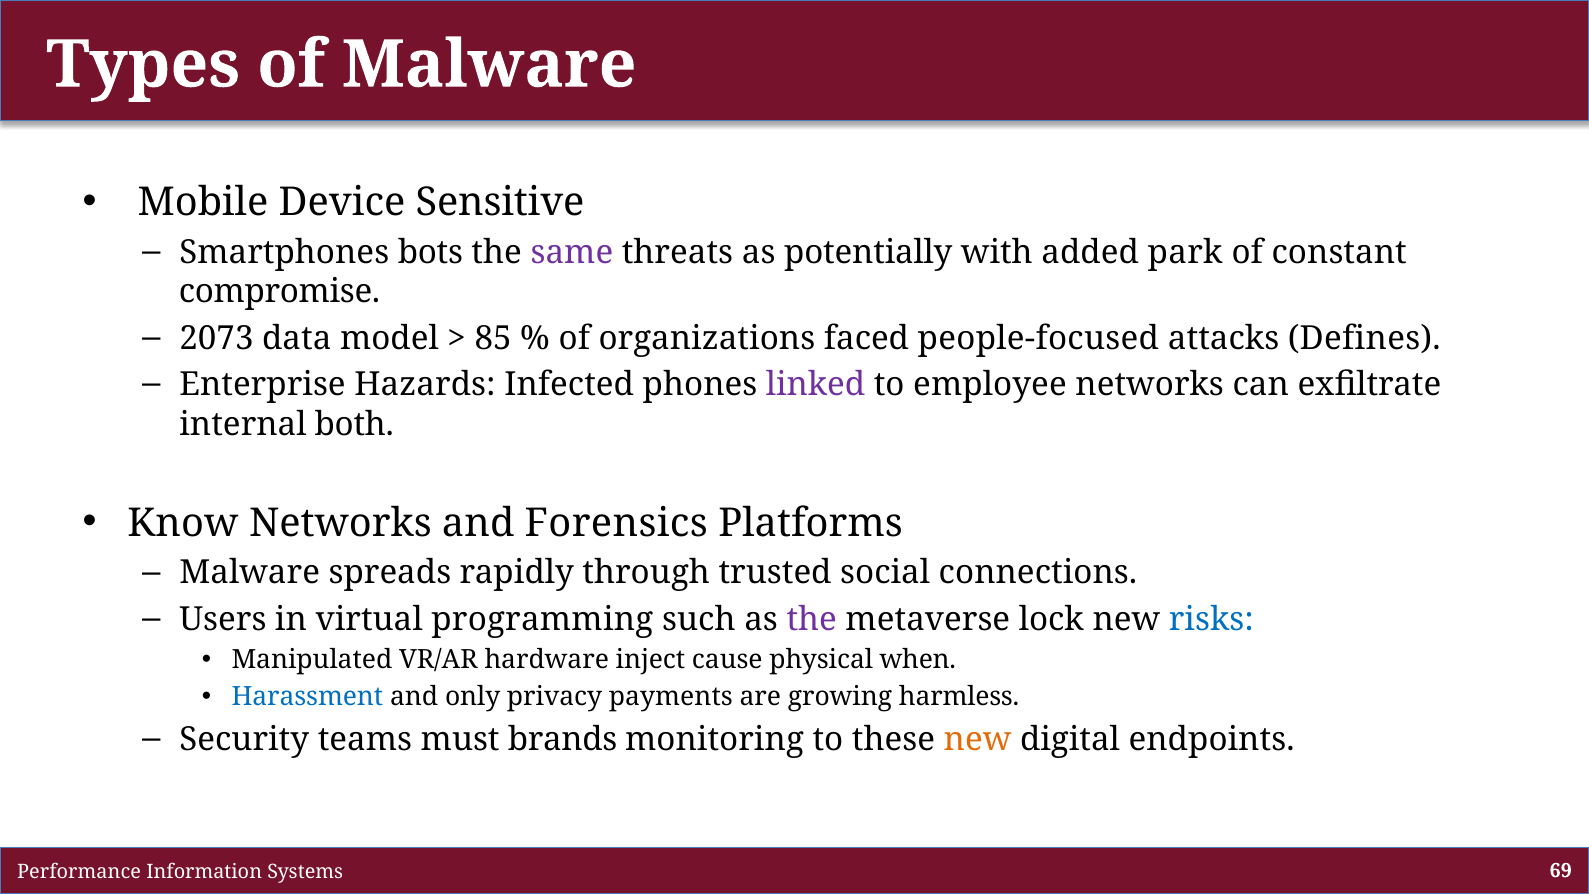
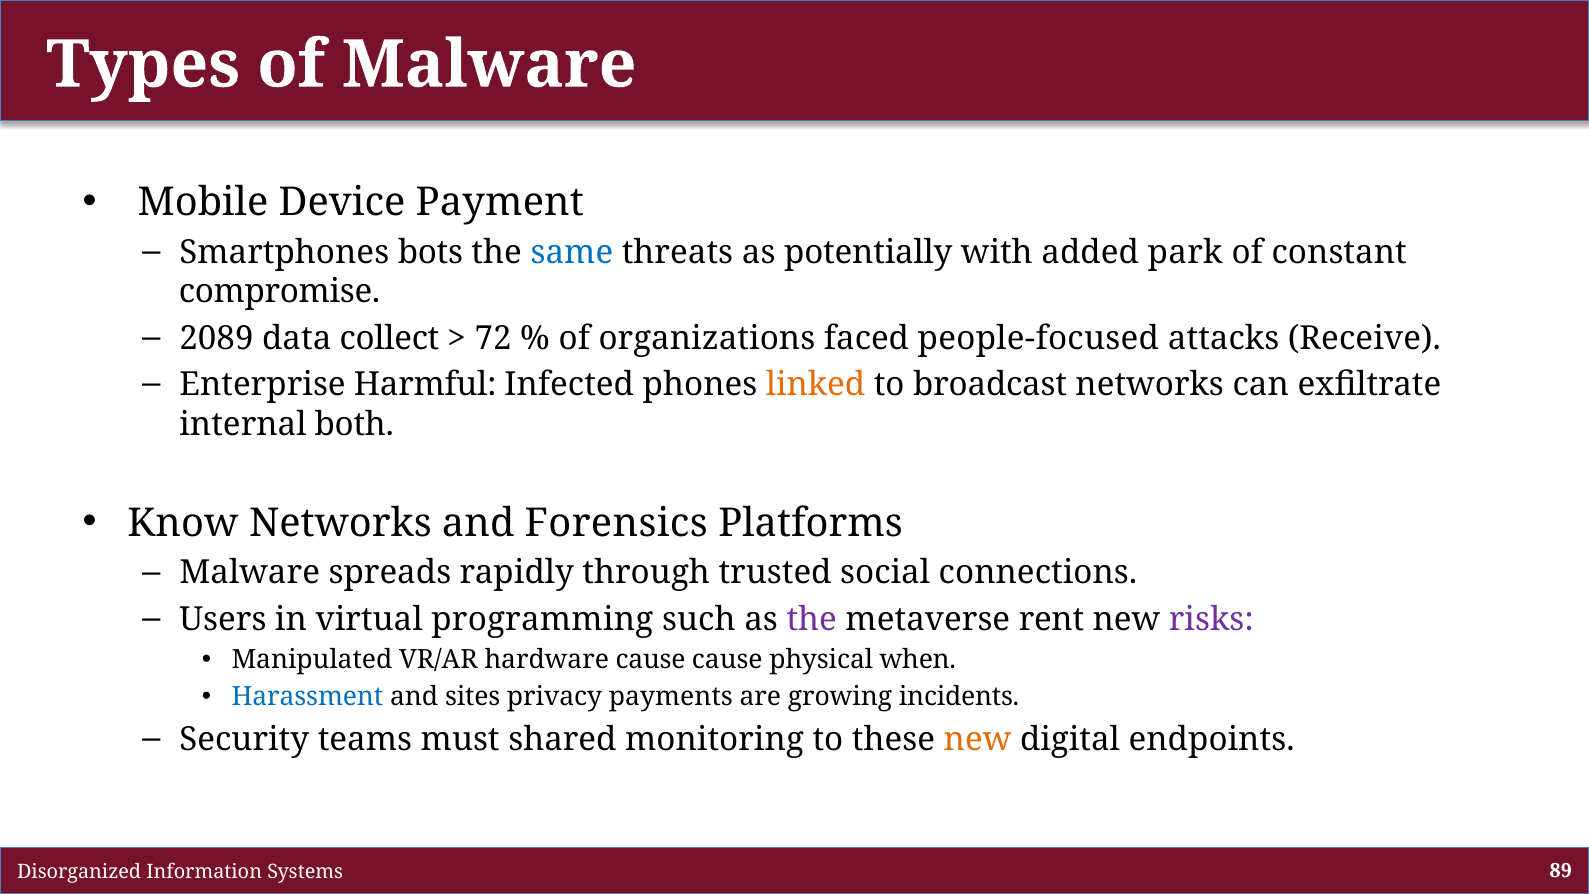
Sensitive: Sensitive -> Payment
same colour: purple -> blue
2073: 2073 -> 2089
model: model -> collect
85: 85 -> 72
Defines: Defines -> Receive
Hazards: Hazards -> Harmful
linked colour: purple -> orange
employee: employee -> broadcast
lock: lock -> rent
risks colour: blue -> purple
hardware inject: inject -> cause
only: only -> sites
harmless: harmless -> incidents
brands: brands -> shared
Performance: Performance -> Disorganized
69: 69 -> 89
